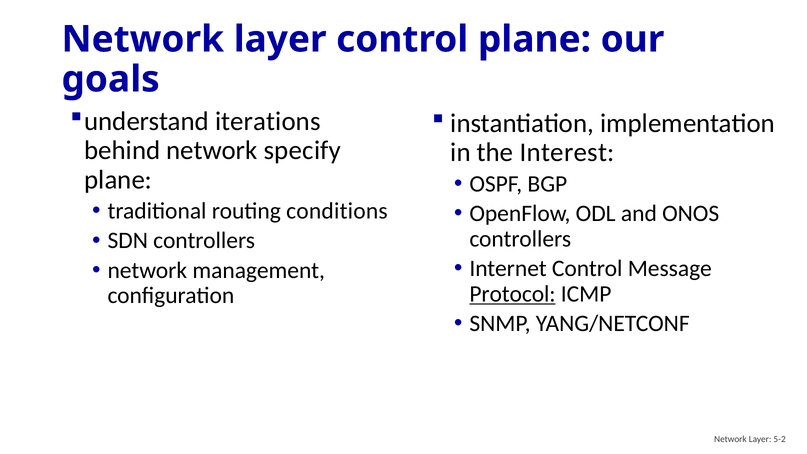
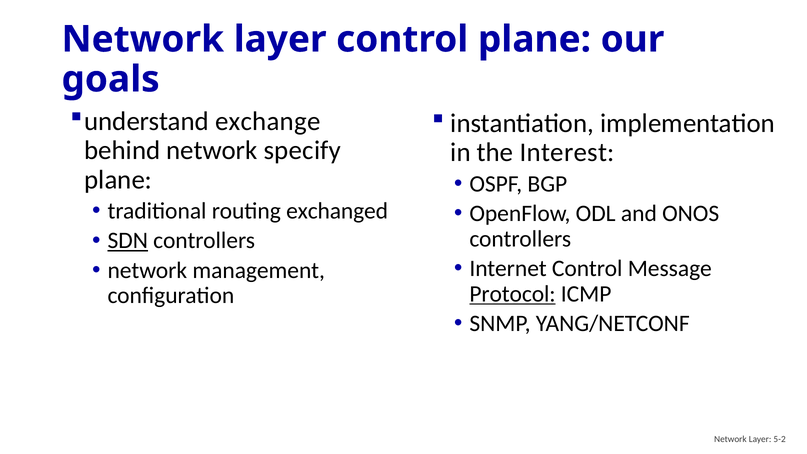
iterations: iterations -> exchange
conditions: conditions -> exchanged
SDN underline: none -> present
